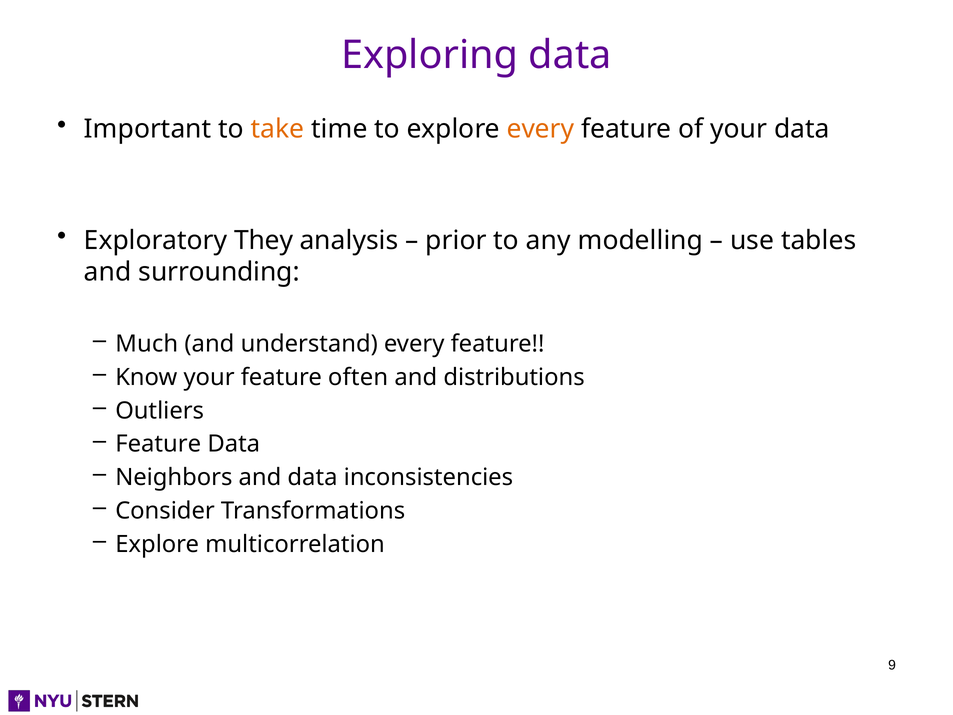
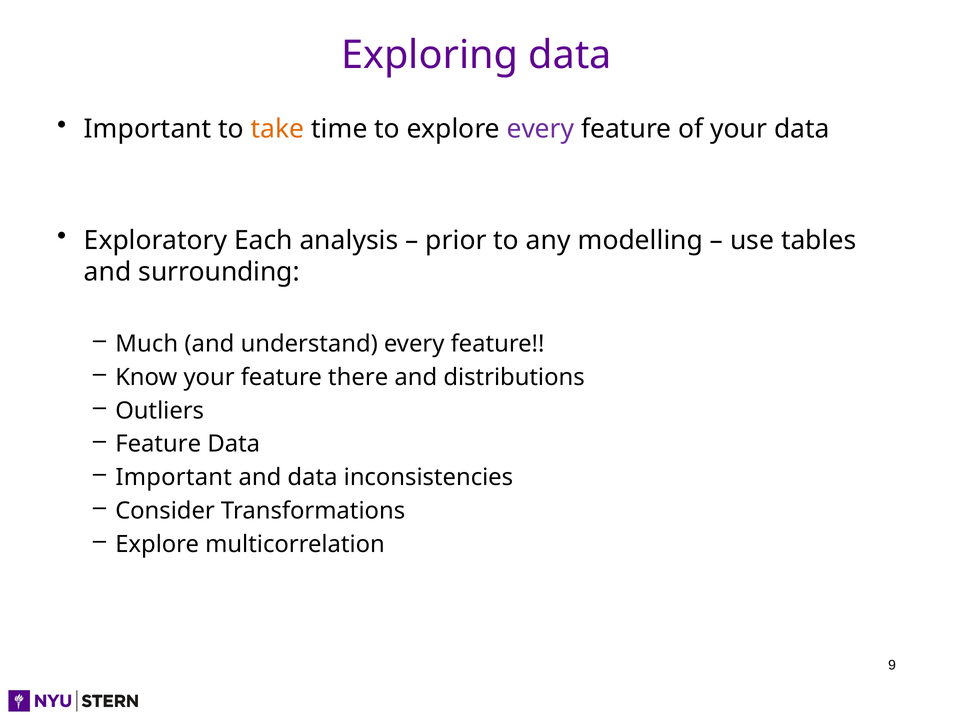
every at (540, 129) colour: orange -> purple
They: They -> Each
often: often -> there
Neighbors at (174, 477): Neighbors -> Important
